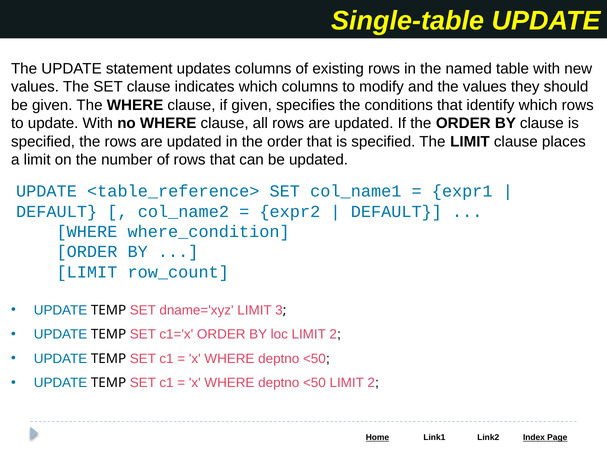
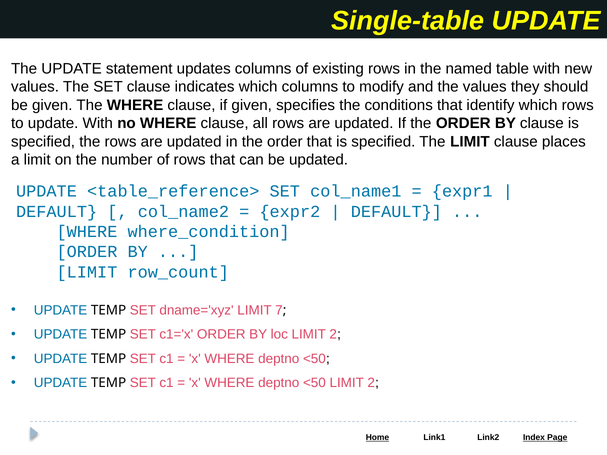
3: 3 -> 7
